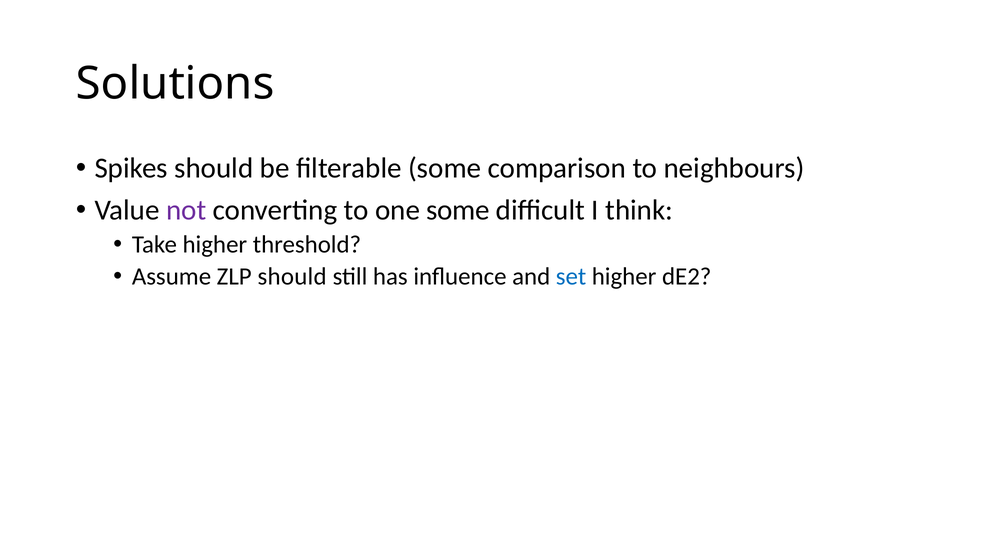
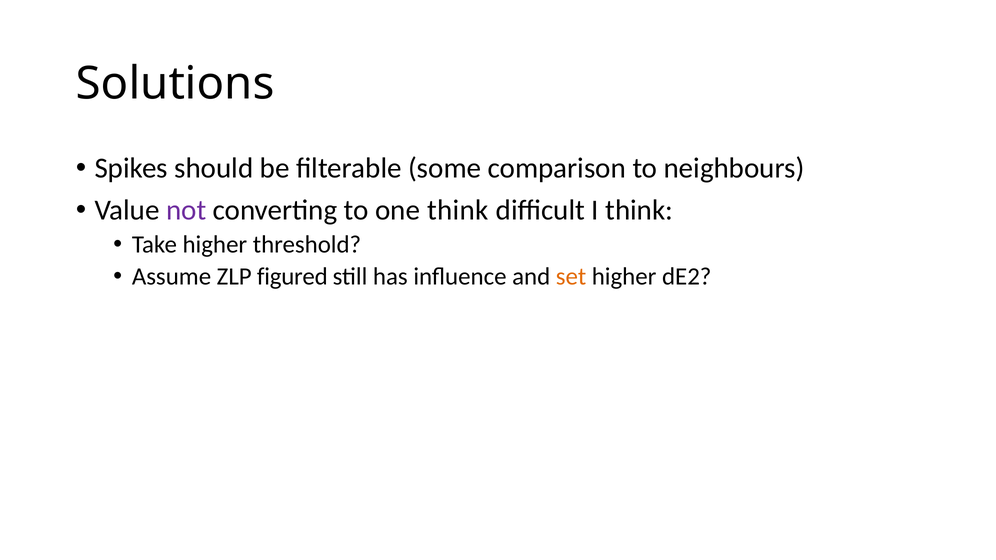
one some: some -> think
ZLP should: should -> figured
set colour: blue -> orange
